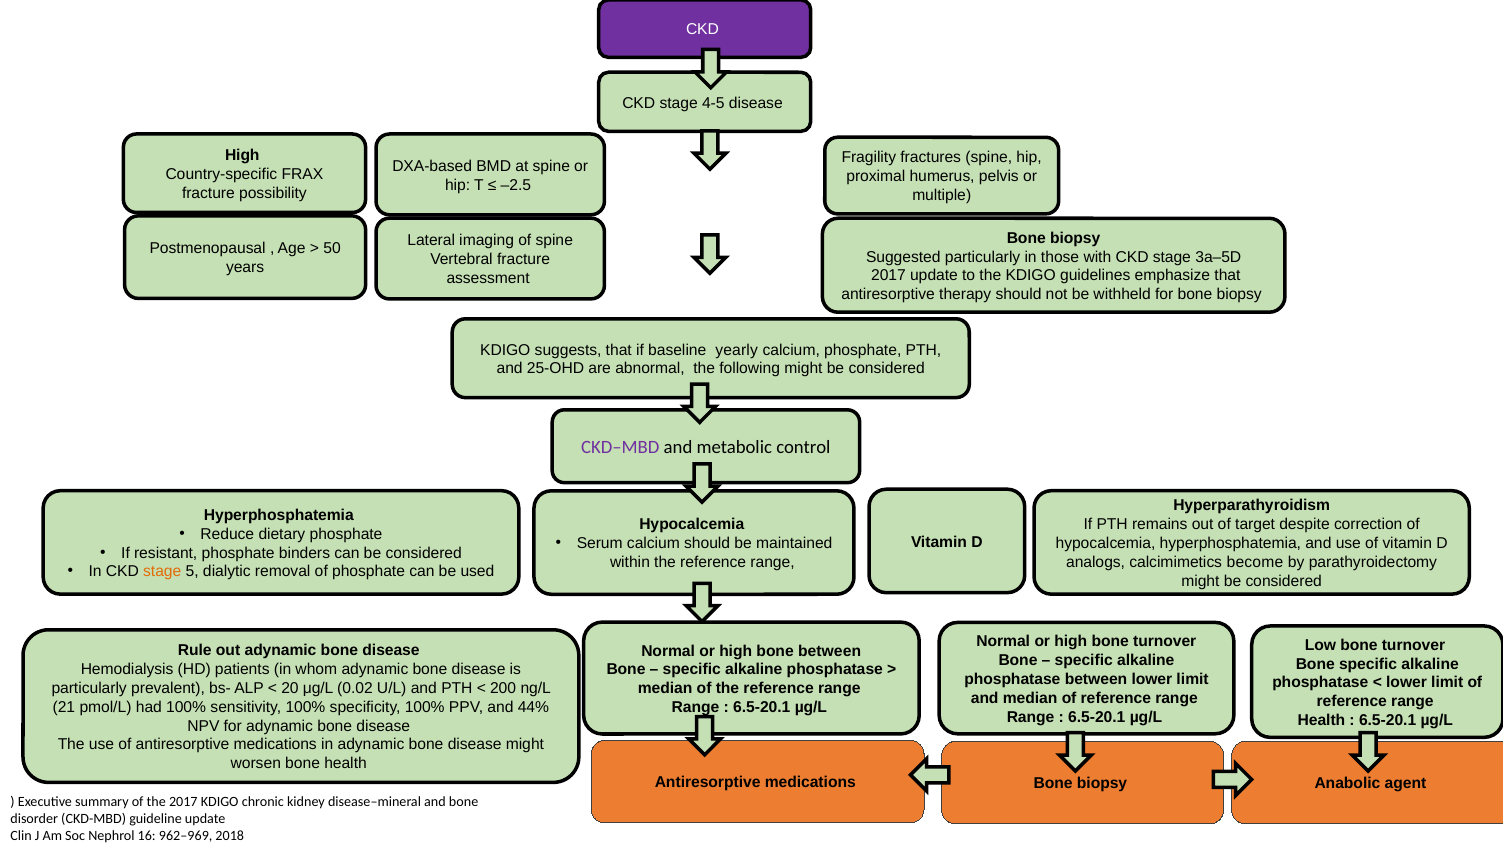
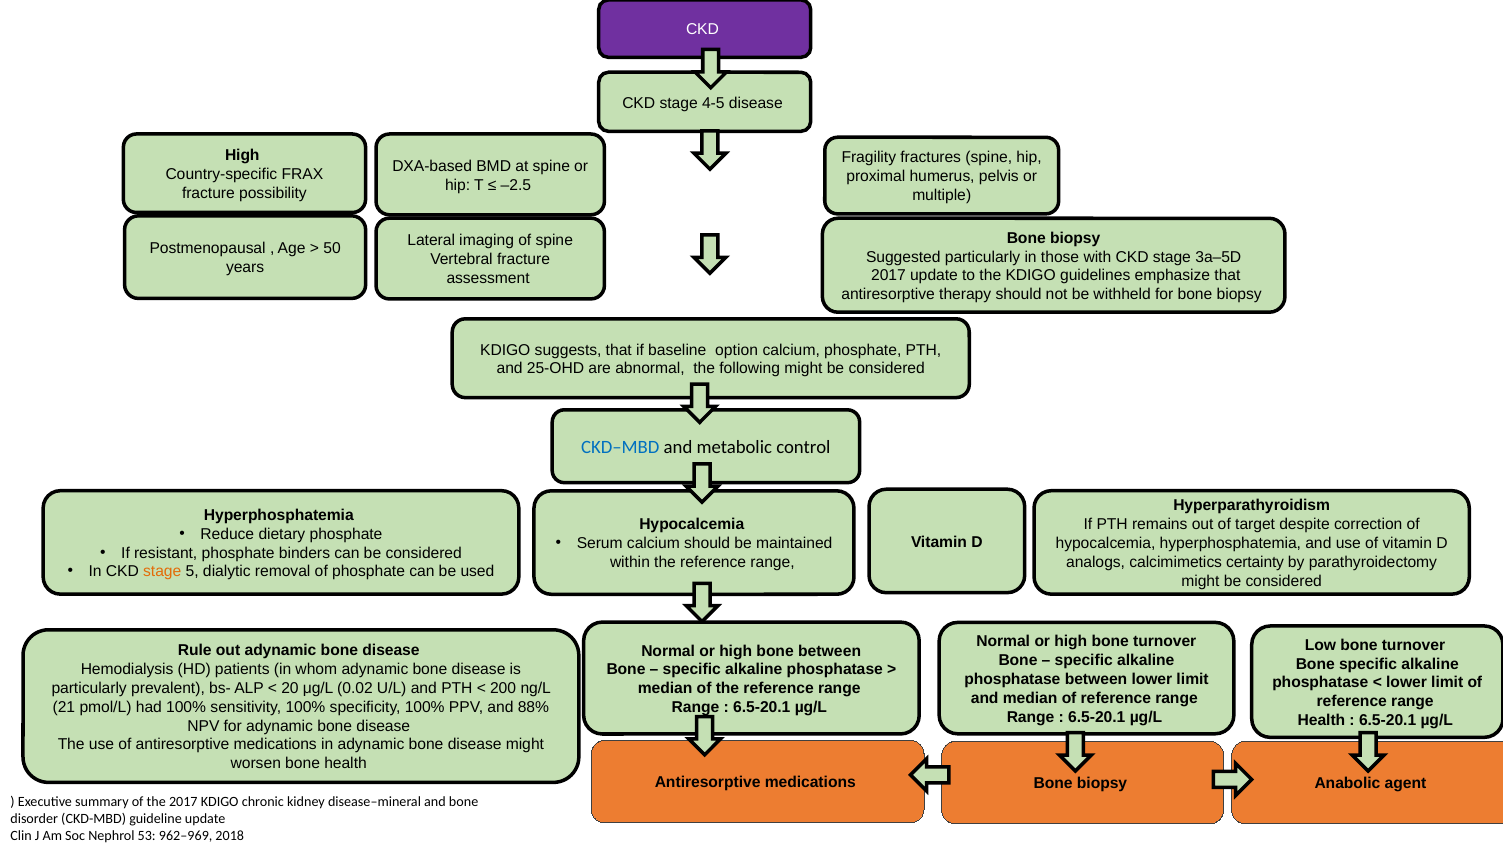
yearly: yearly -> option
CKD–MBD colour: purple -> blue
become: become -> certainty
44%: 44% -> 88%
16: 16 -> 53
